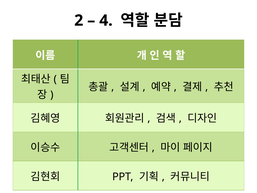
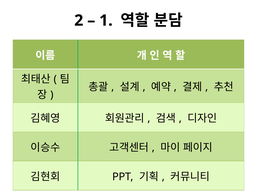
4: 4 -> 1
